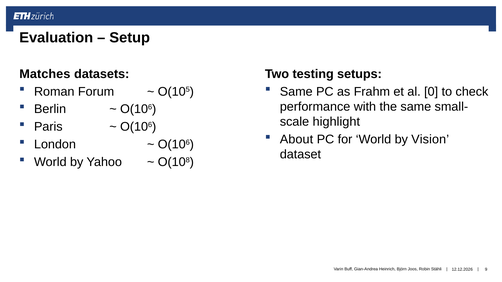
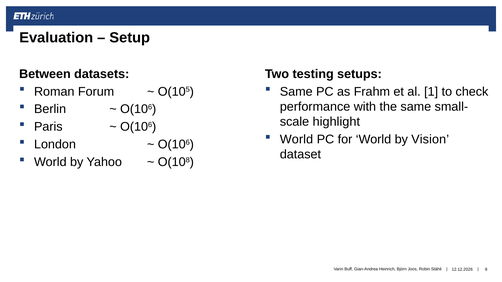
Matches: Matches -> Between
0: 0 -> 1
About at (297, 140): About -> World
